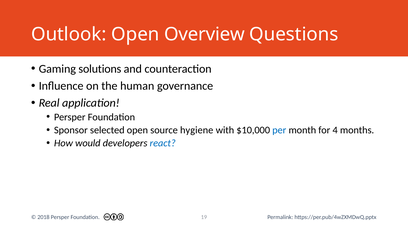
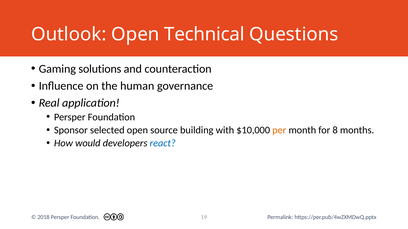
Overview: Overview -> Technical
hygiene: hygiene -> building
per colour: blue -> orange
4: 4 -> 8
